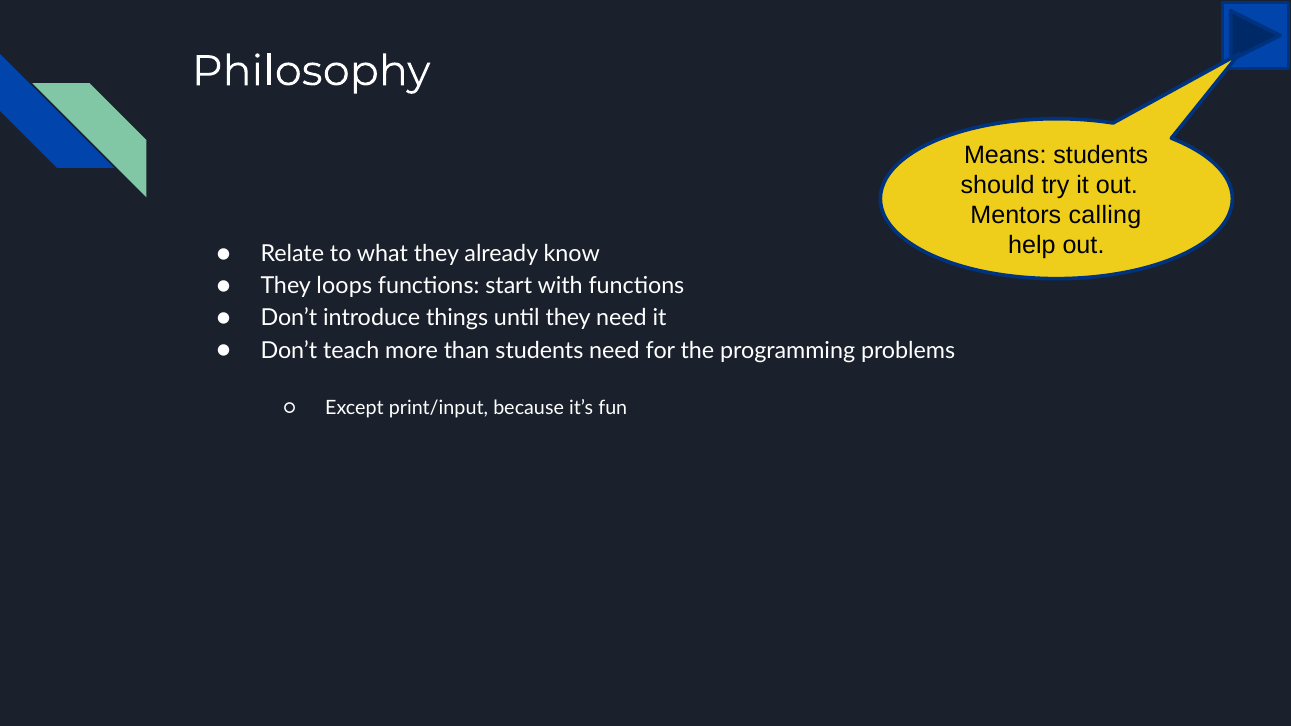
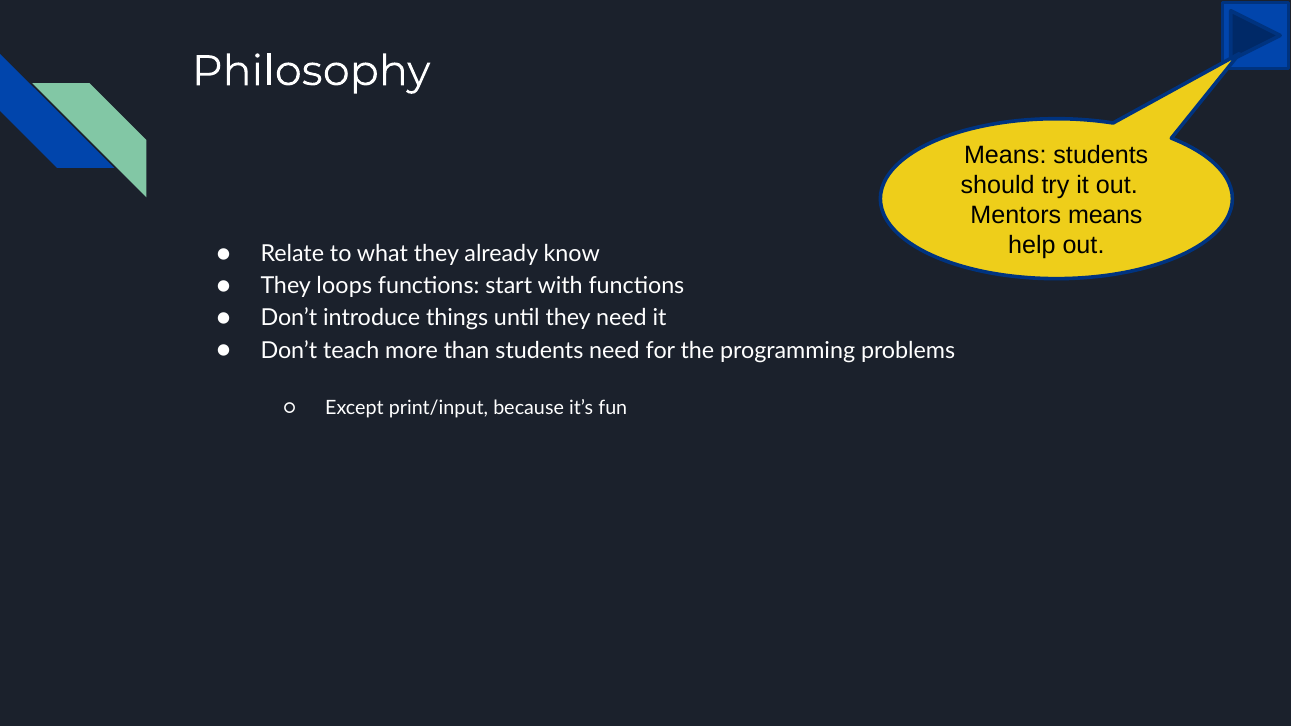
Mentors calling: calling -> means
